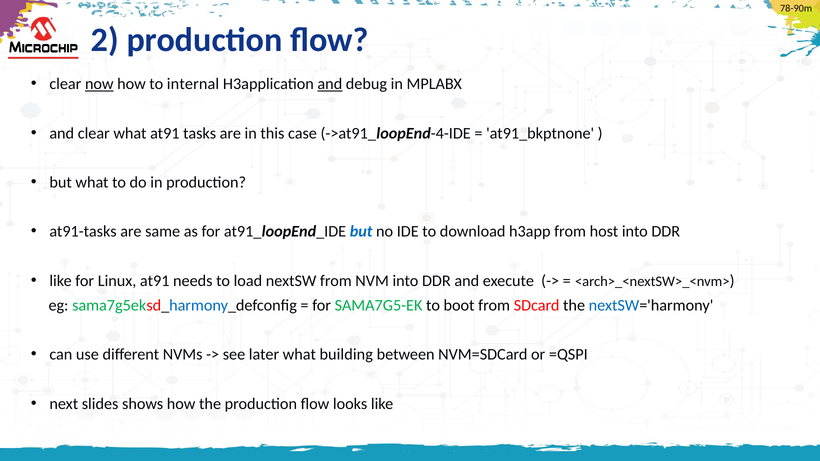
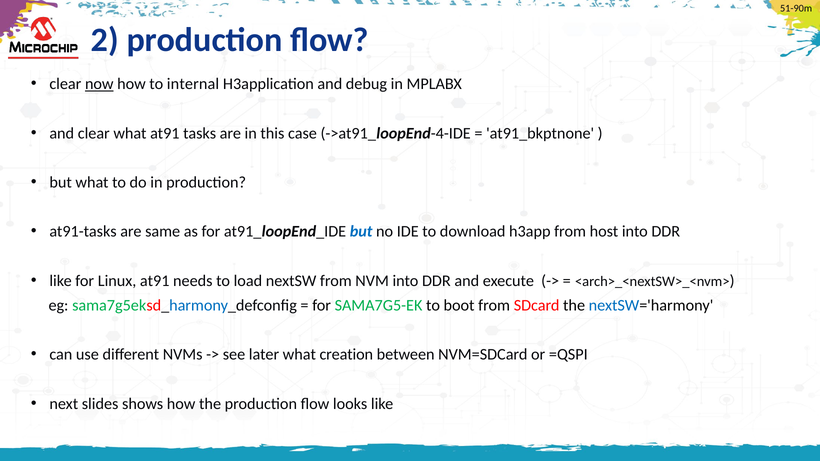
78-90m: 78-90m -> 51-90m
and at (330, 84) underline: present -> none
building: building -> creation
